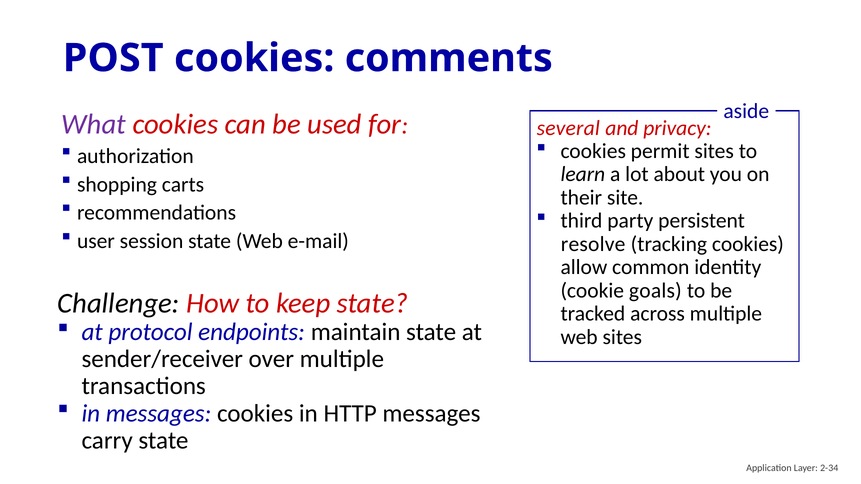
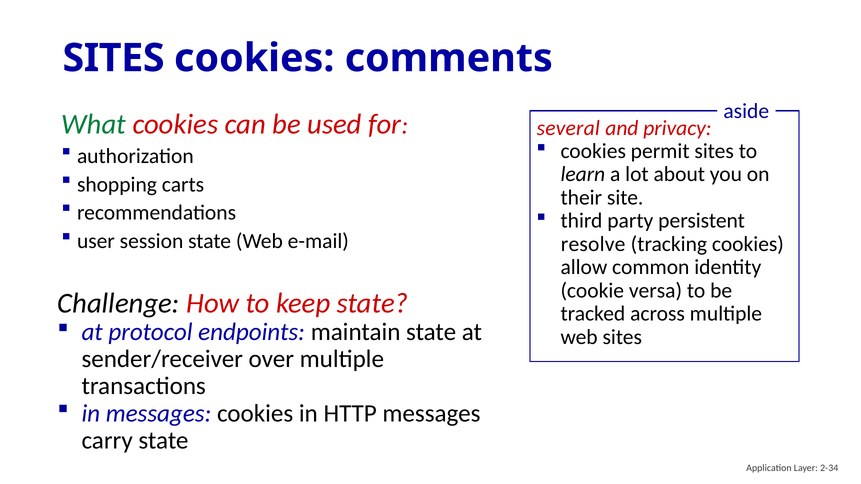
POST at (113, 58): POST -> SITES
What colour: purple -> green
goals: goals -> versa
